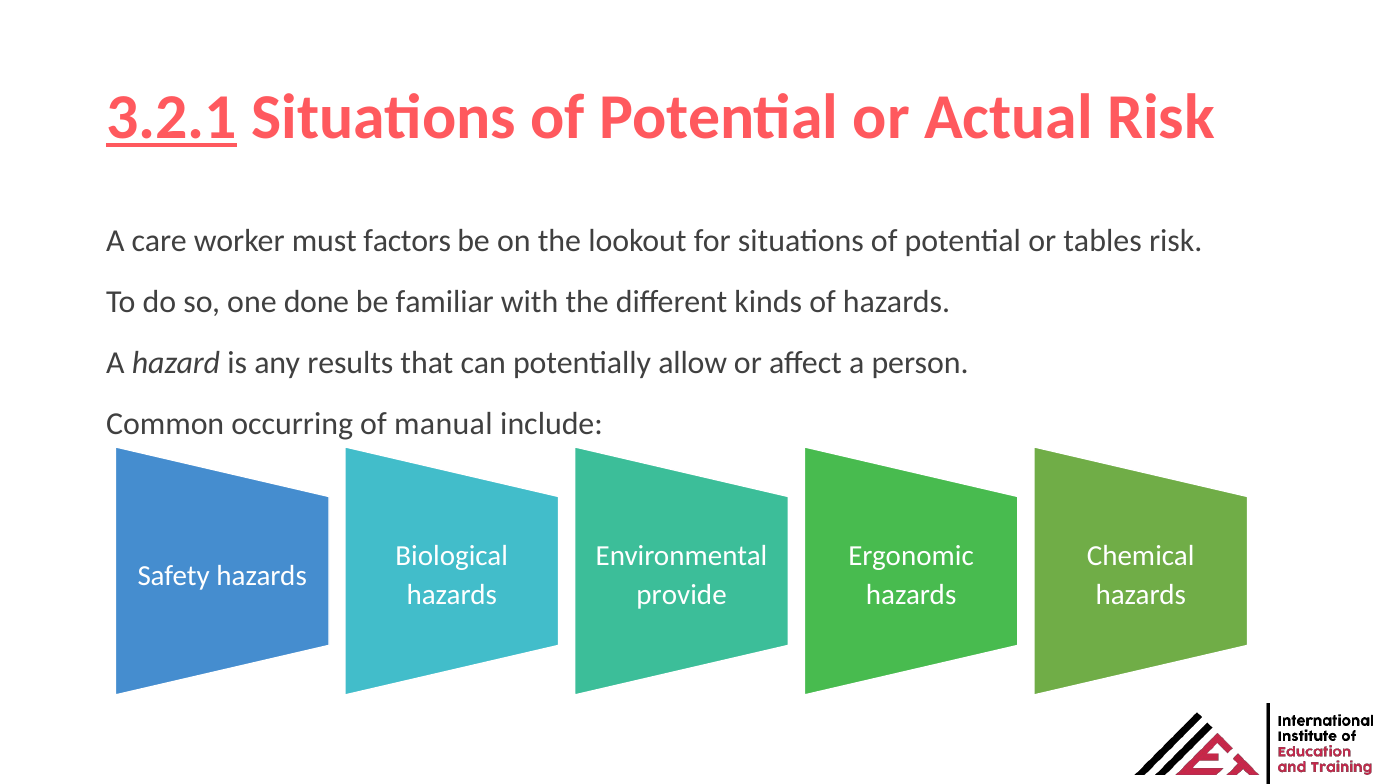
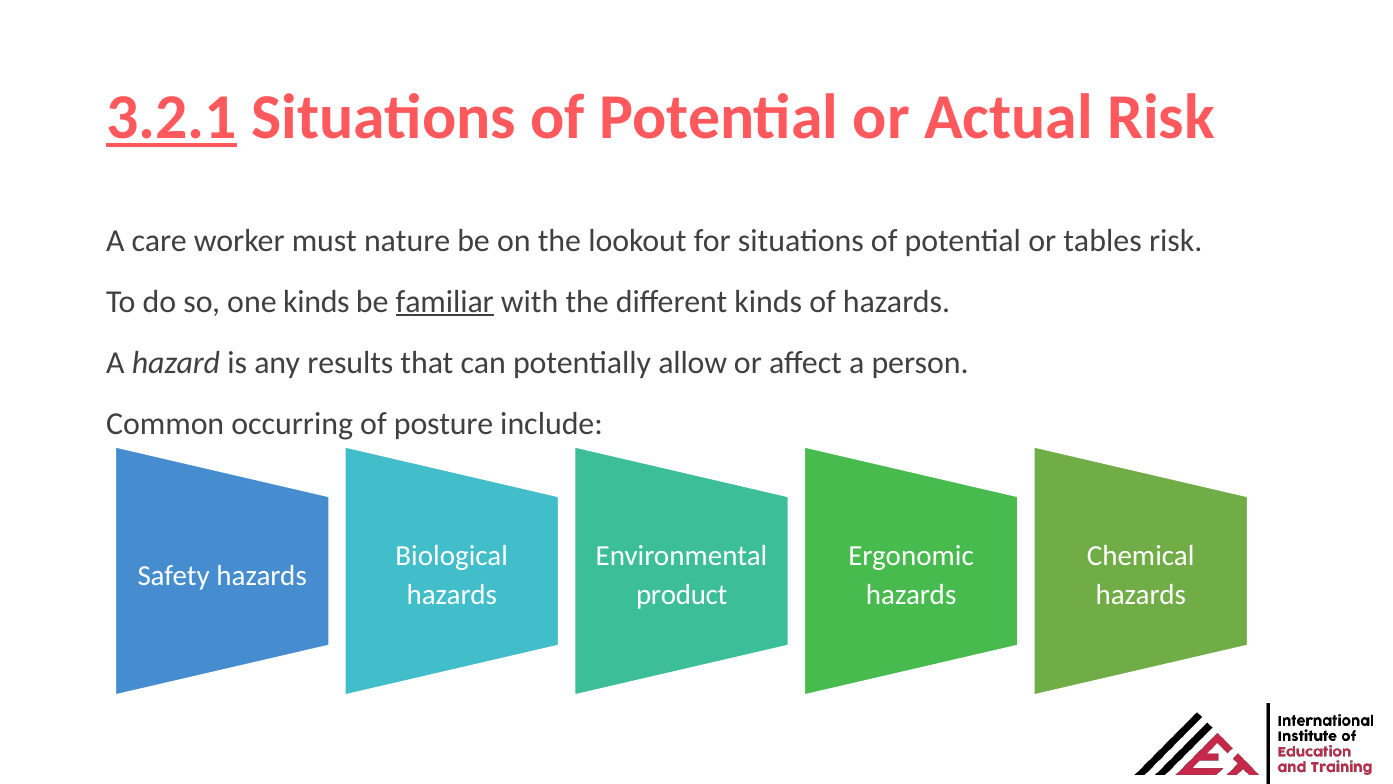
factors: factors -> nature
one done: done -> kinds
familiar underline: none -> present
manual: manual -> posture
provide: provide -> product
